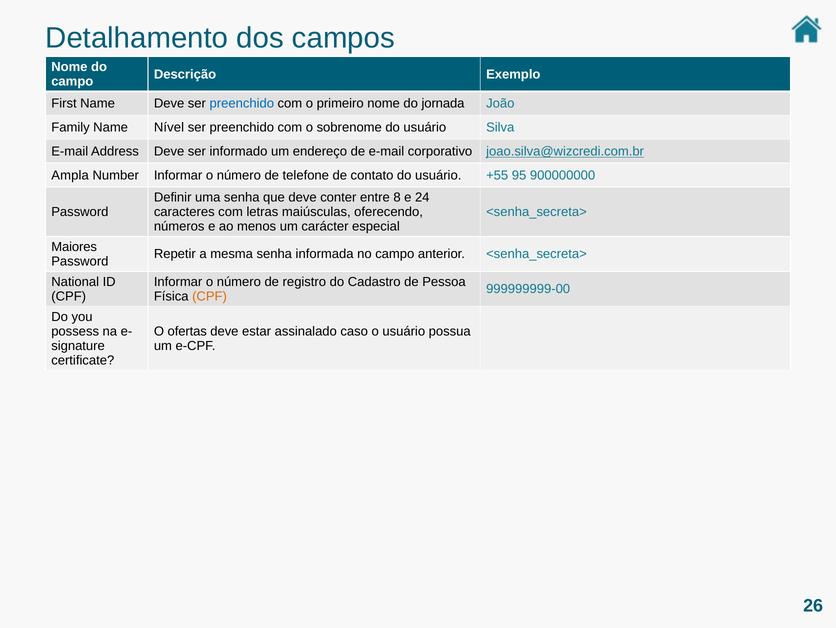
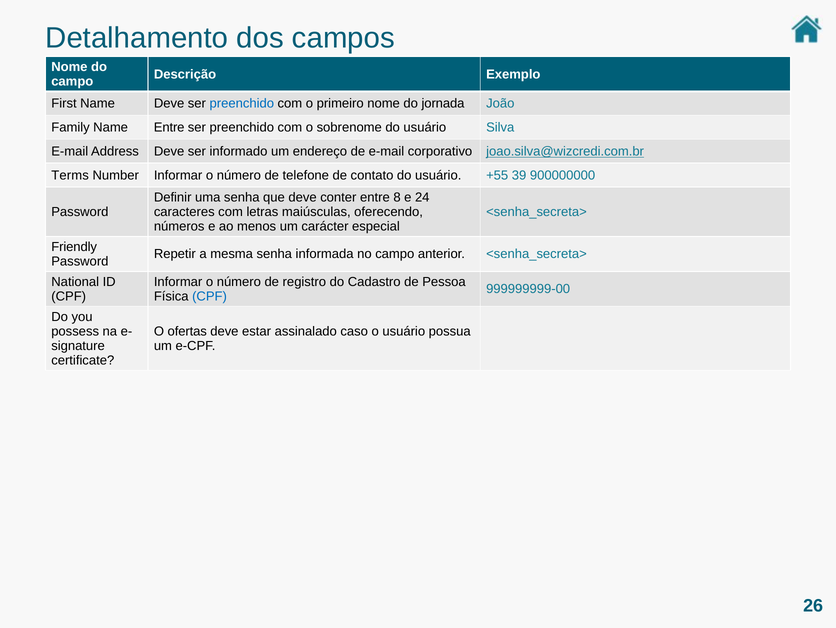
Name Nível: Nível -> Entre
Ampla: Ampla -> Terms
95: 95 -> 39
Maiores: Maiores -> Friendly
CPF at (210, 296) colour: orange -> blue
